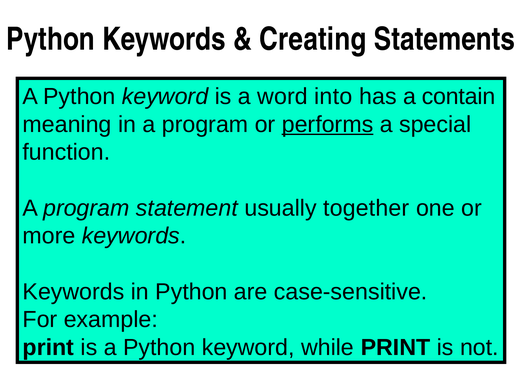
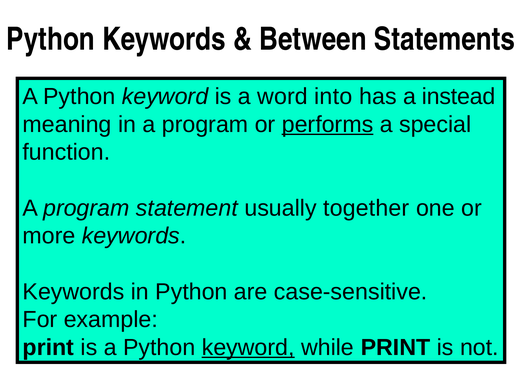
Creating: Creating -> Between
contain: contain -> instead
keyword at (248, 347) underline: none -> present
